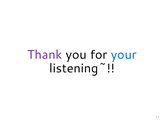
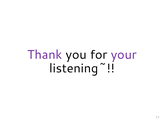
your colour: blue -> purple
